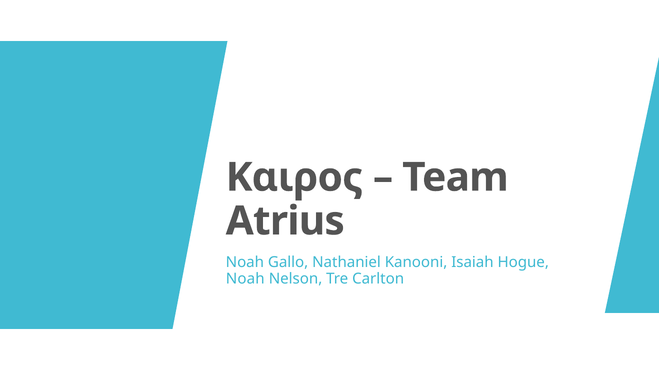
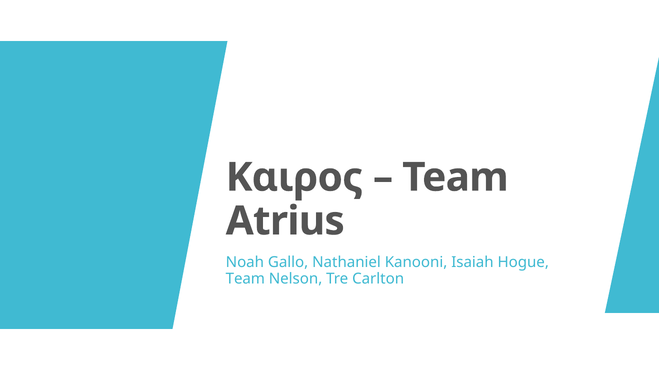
Noah at (245, 279): Noah -> Team
